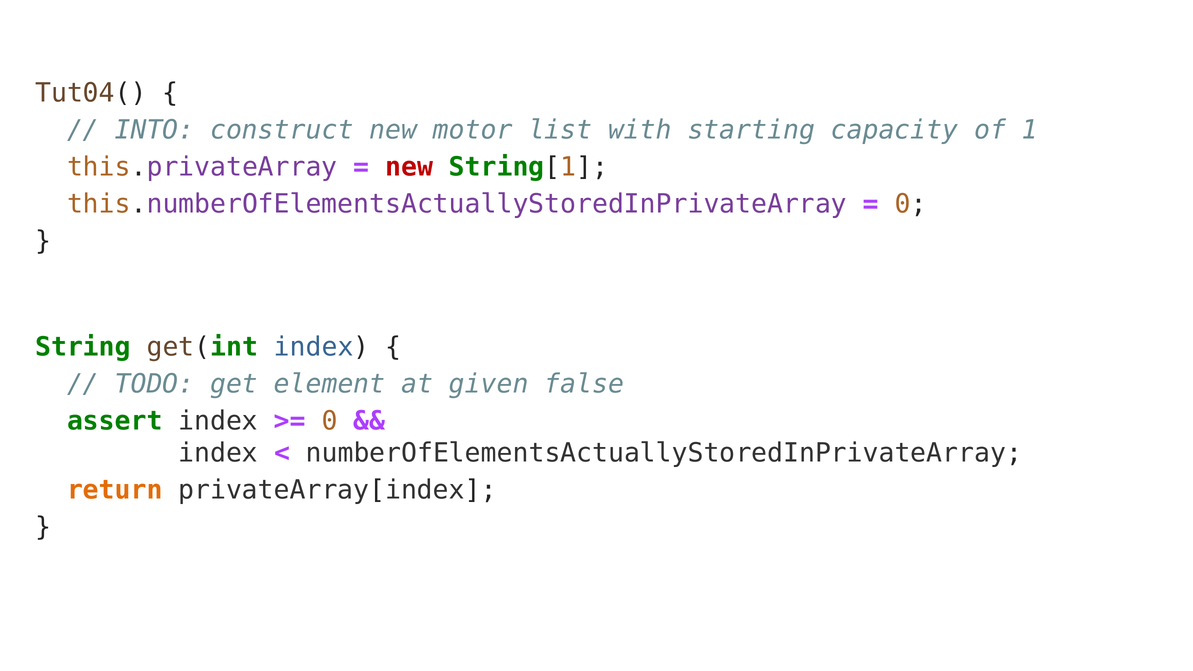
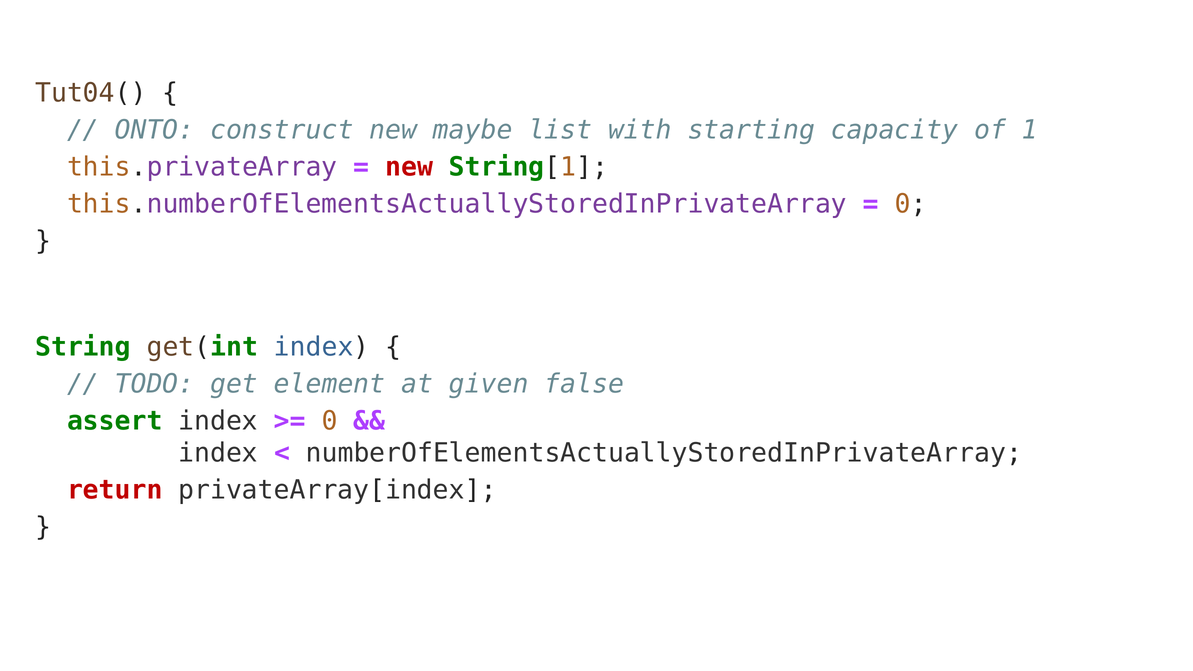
INTO: INTO -> ONTO
motor: motor -> maybe
return colour: orange -> red
